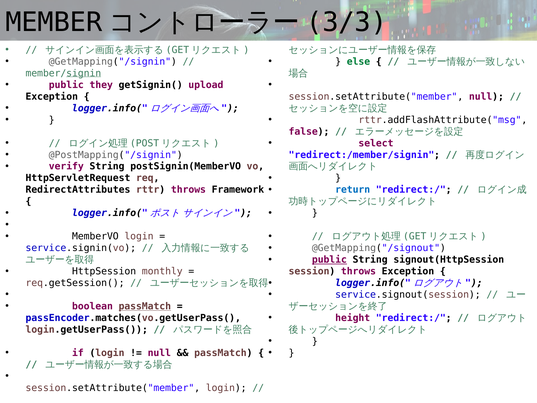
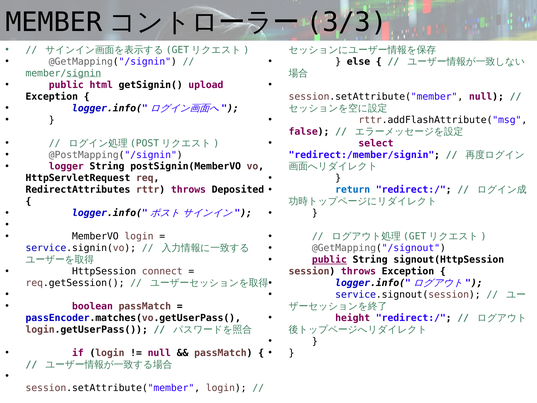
else colour: green -> black
they: they -> html
verify: verify -> logger
Framework: Framework -> Deposited
monthly: monthly -> connect
passMatch at (145, 306) underline: present -> none
